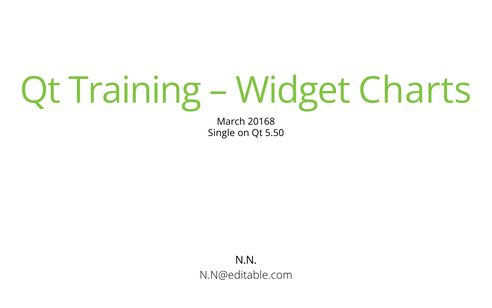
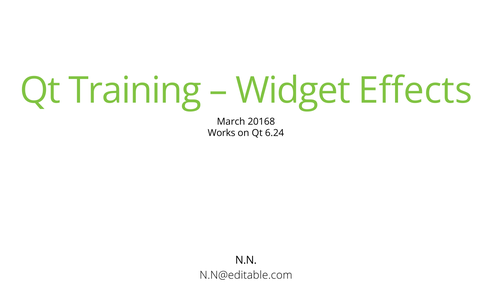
Charts: Charts -> Effects
Single: Single -> Works
5.50: 5.50 -> 6.24
